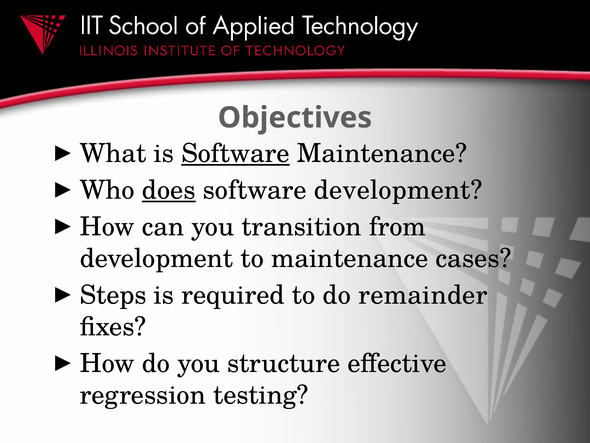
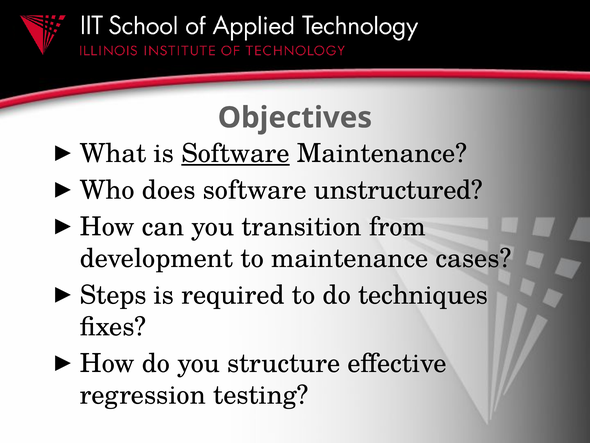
does underline: present -> none
software development: development -> unstructured
remainder: remainder -> techniques
